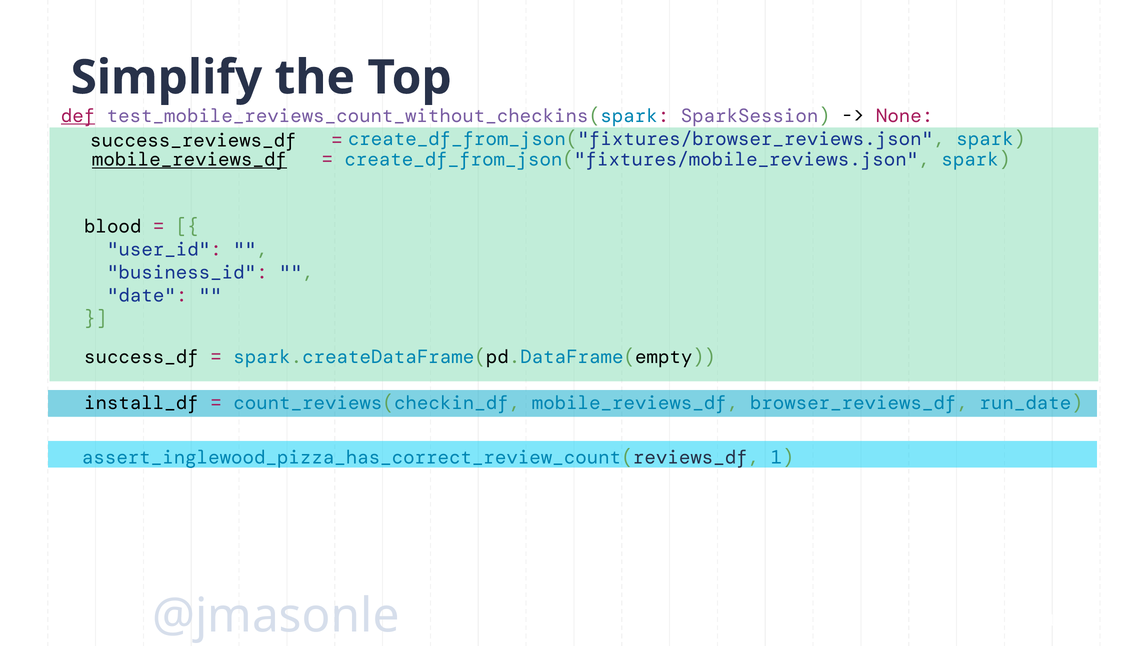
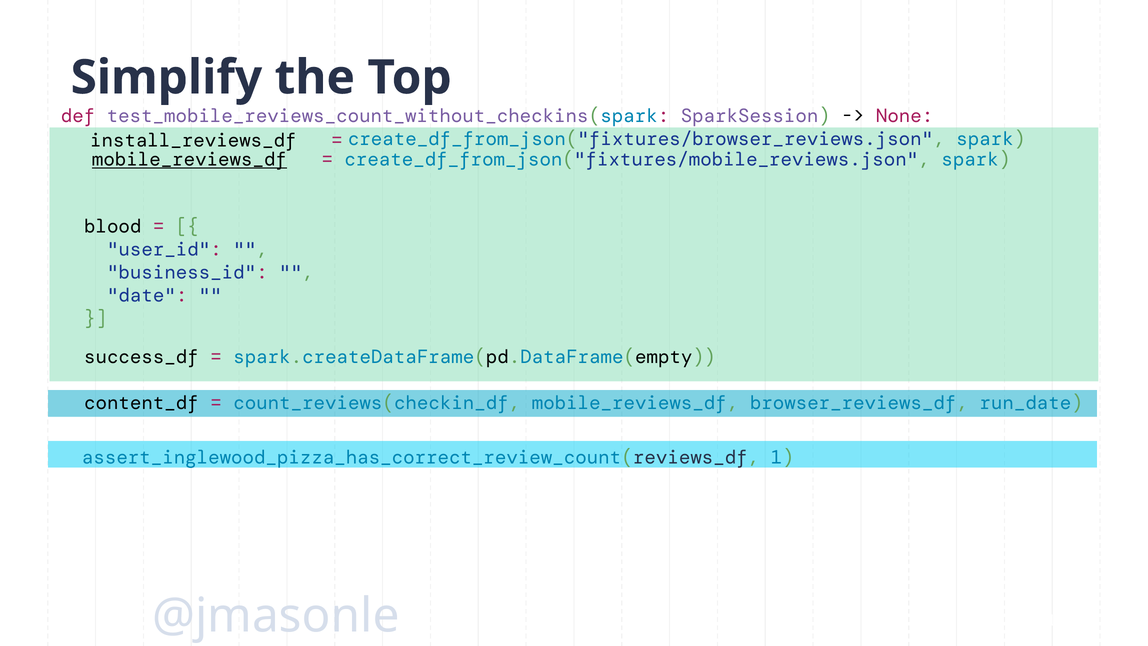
def underline: present -> none
success_reviews_df: success_reviews_df -> install_reviews_df
install_df: install_df -> content_df
